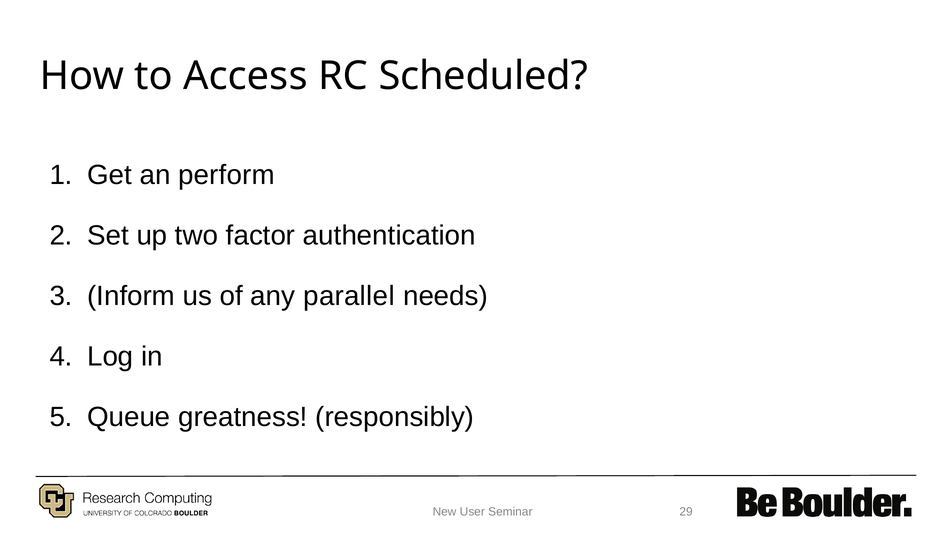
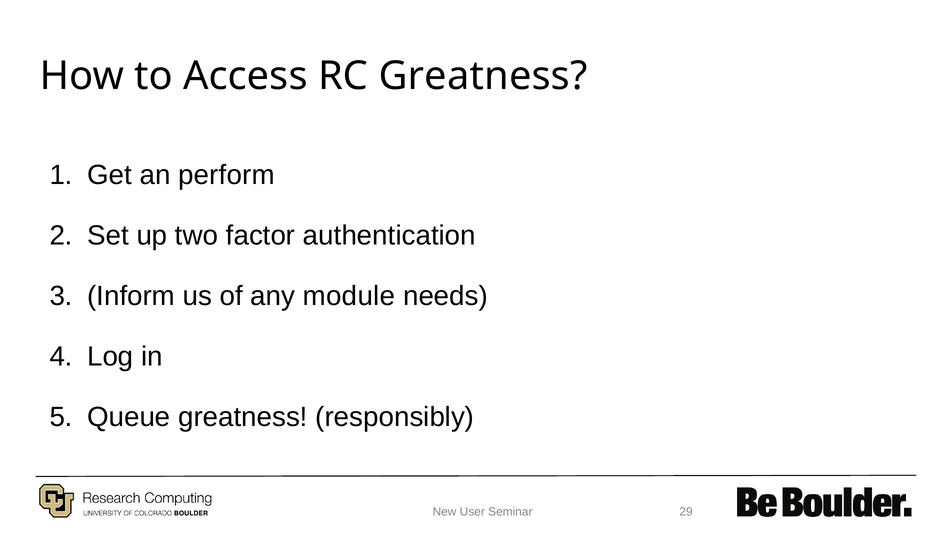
RC Scheduled: Scheduled -> Greatness
parallel: parallel -> module
